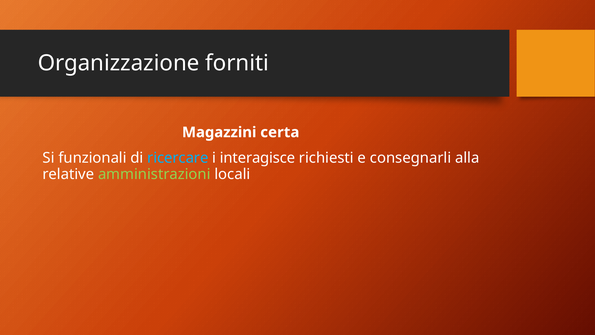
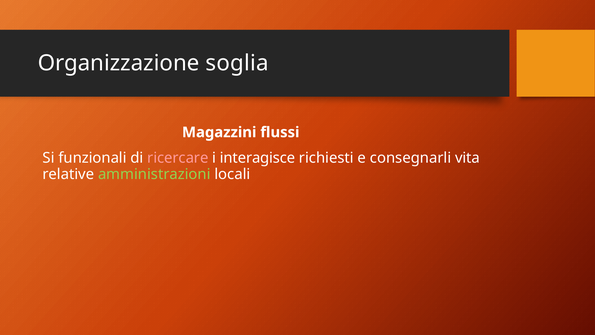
forniti: forniti -> soglia
certa: certa -> flussi
ricercare colour: light blue -> pink
alla: alla -> vita
